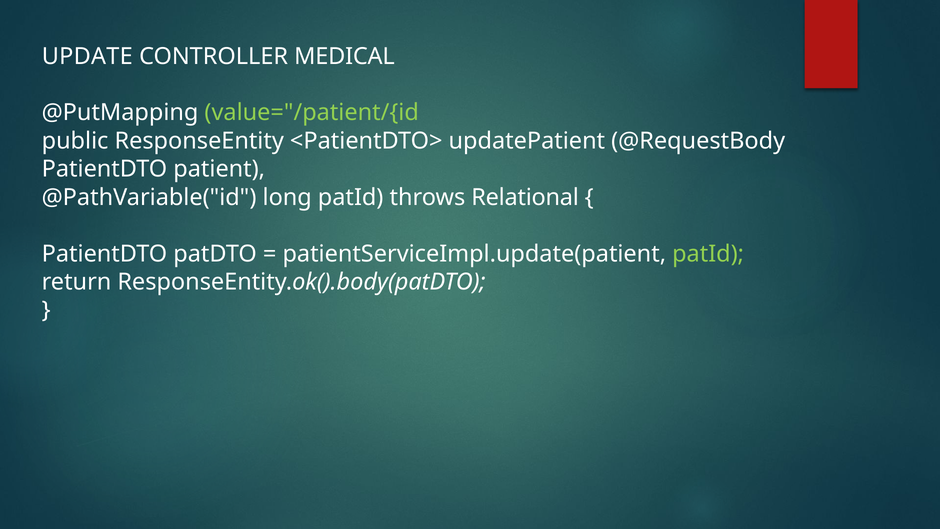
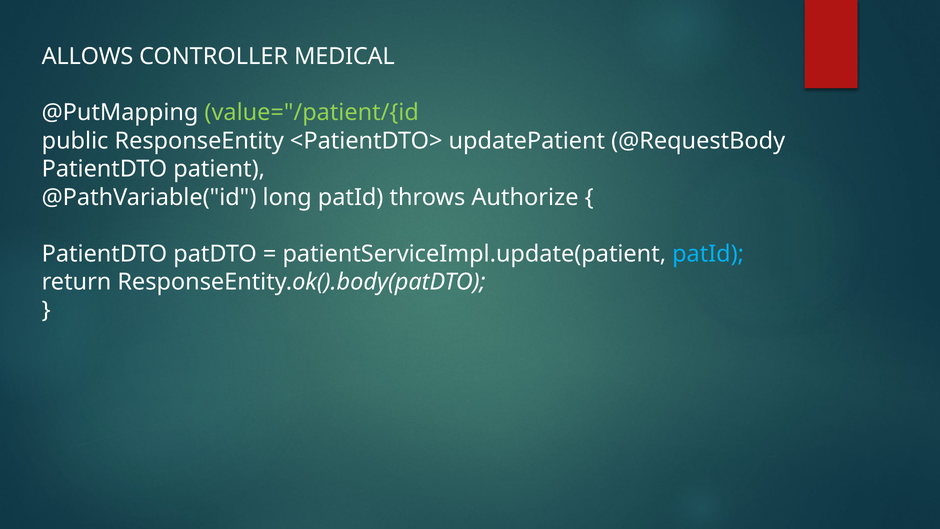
UPDATE: UPDATE -> ALLOWS
Relational: Relational -> Authorize
patId at (708, 254) colour: light green -> light blue
